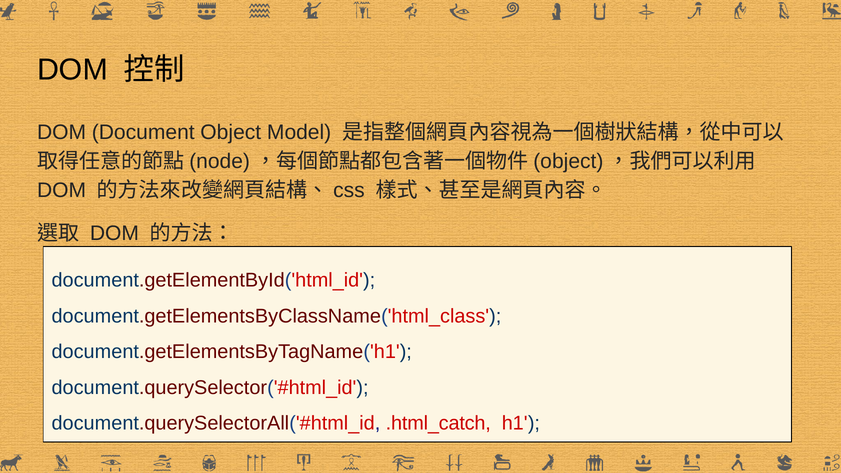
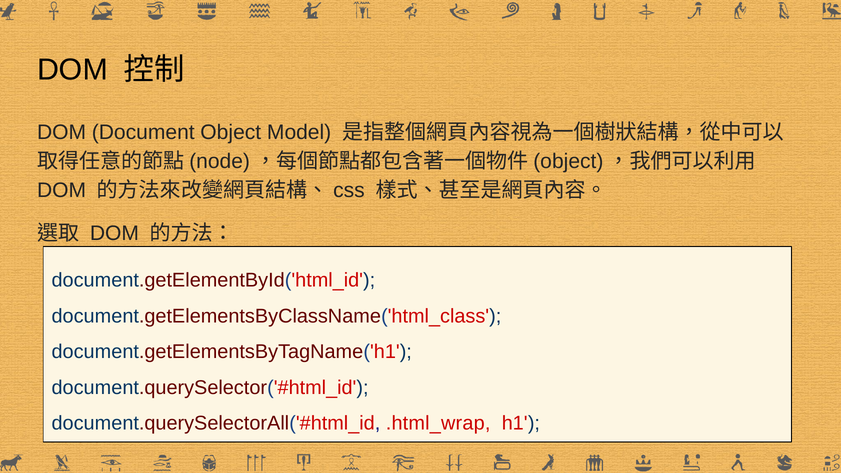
.html_catch: .html_catch -> .html_wrap
